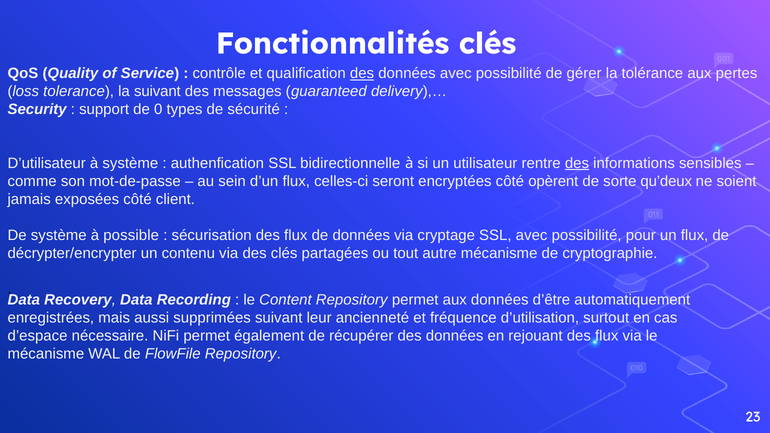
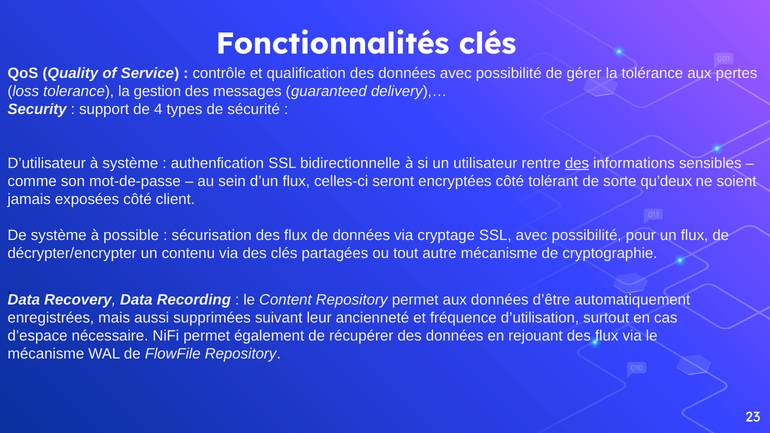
des at (362, 73) underline: present -> none
la suivant: suivant -> gestion
0: 0 -> 4
opèrent: opèrent -> tolérant
